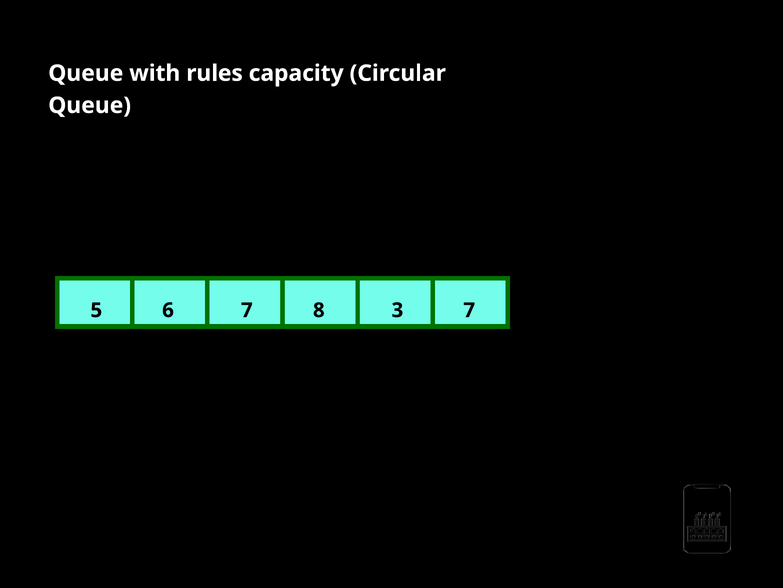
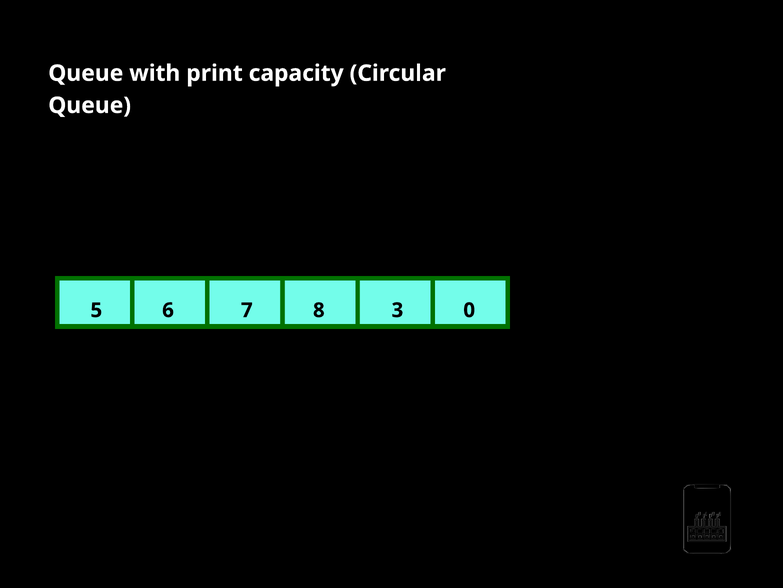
rules: rules -> print
3 7: 7 -> 0
